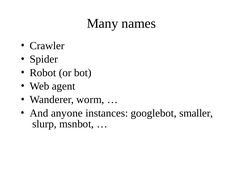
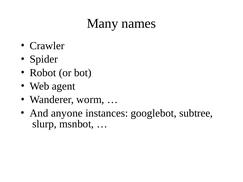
smaller: smaller -> subtree
